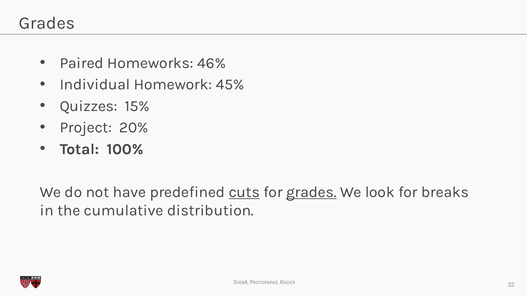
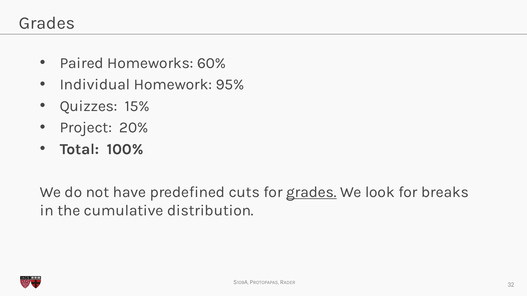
46%: 46% -> 60%
45%: 45% -> 95%
cuts underline: present -> none
